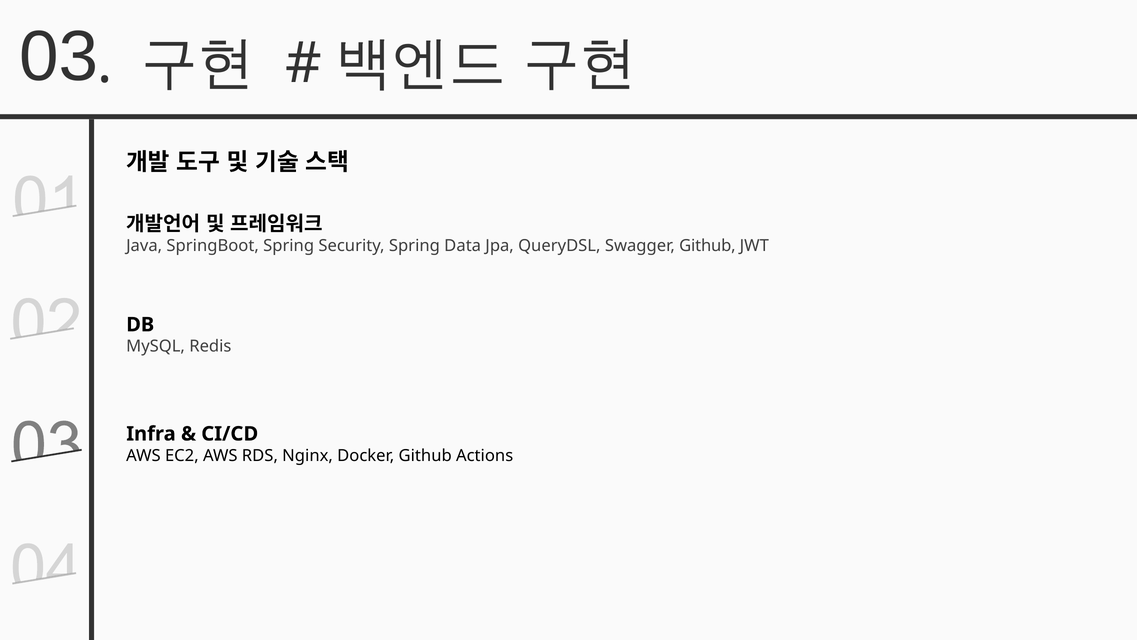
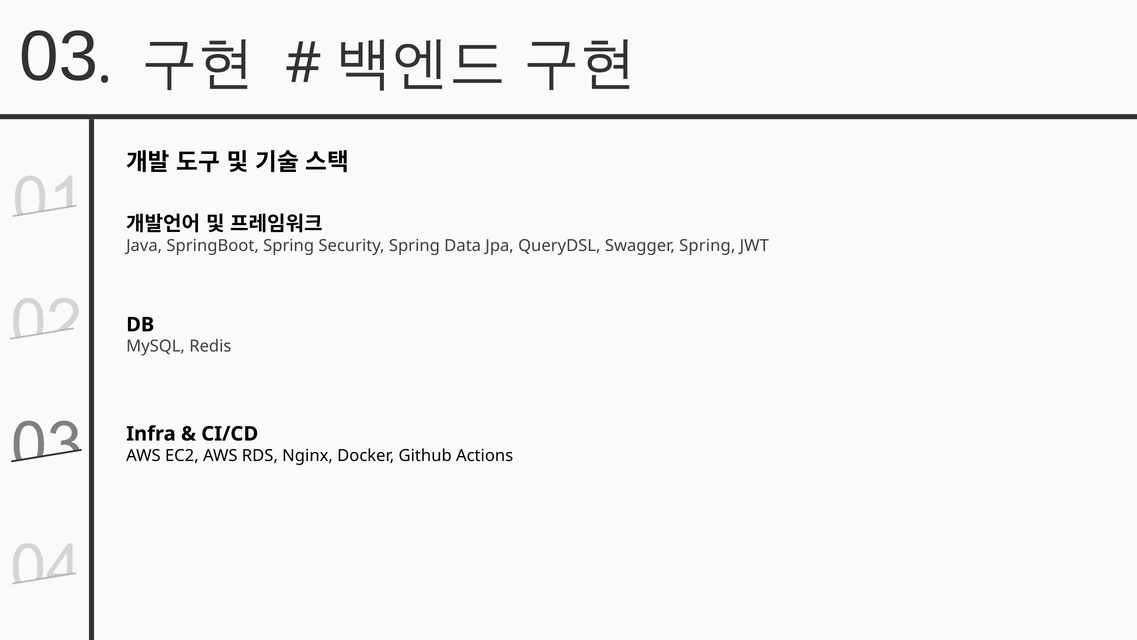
Swagger Github: Github -> Spring
